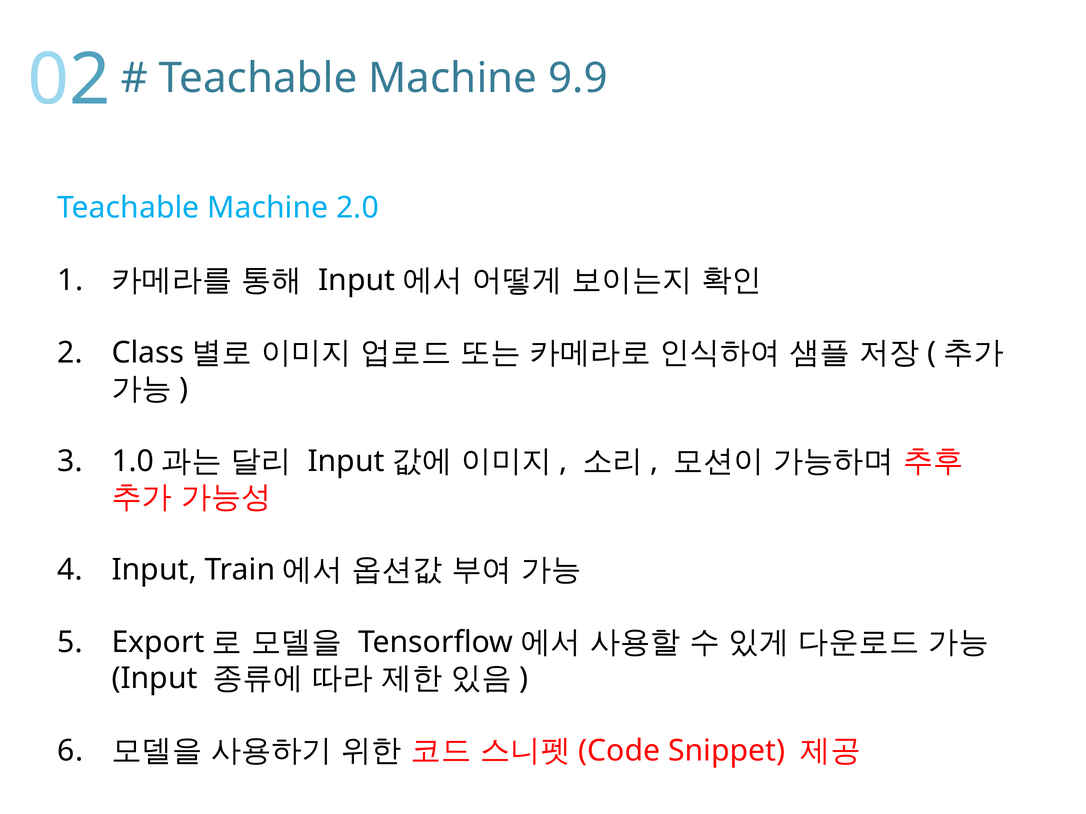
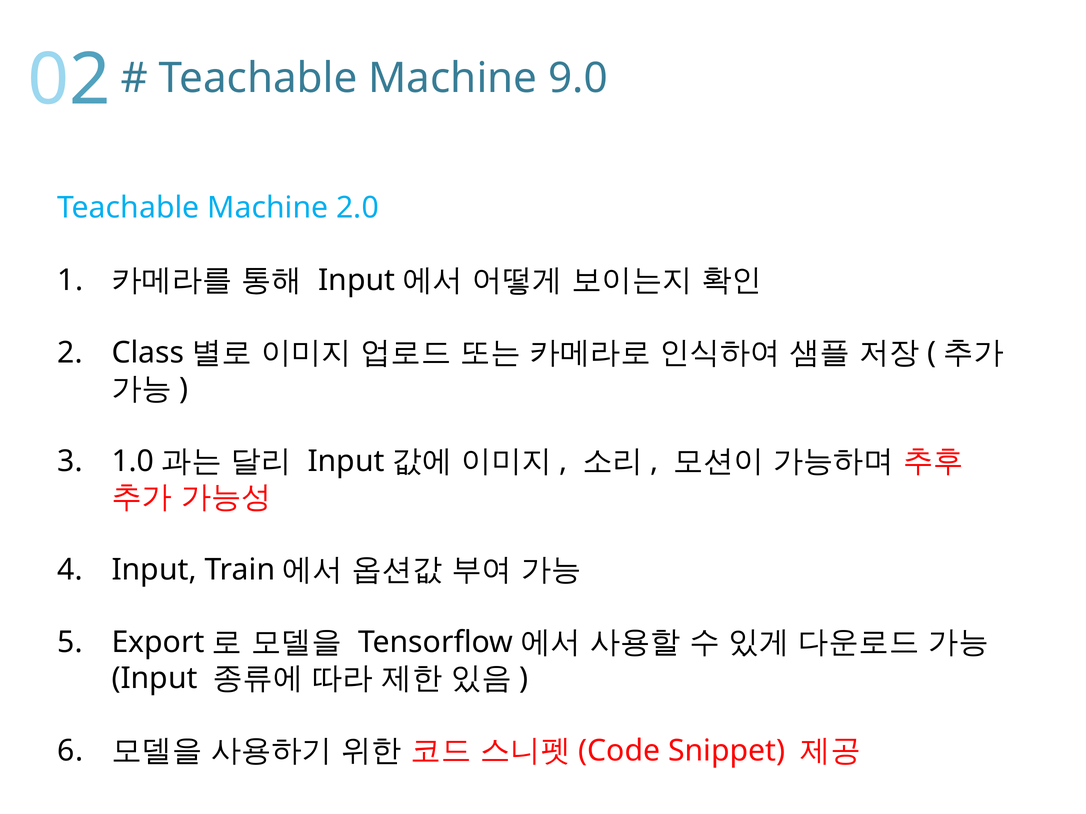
9.9: 9.9 -> 9.0
